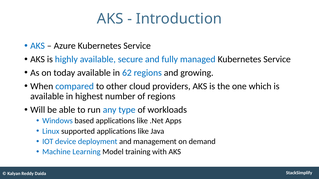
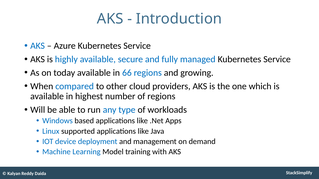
62: 62 -> 66
